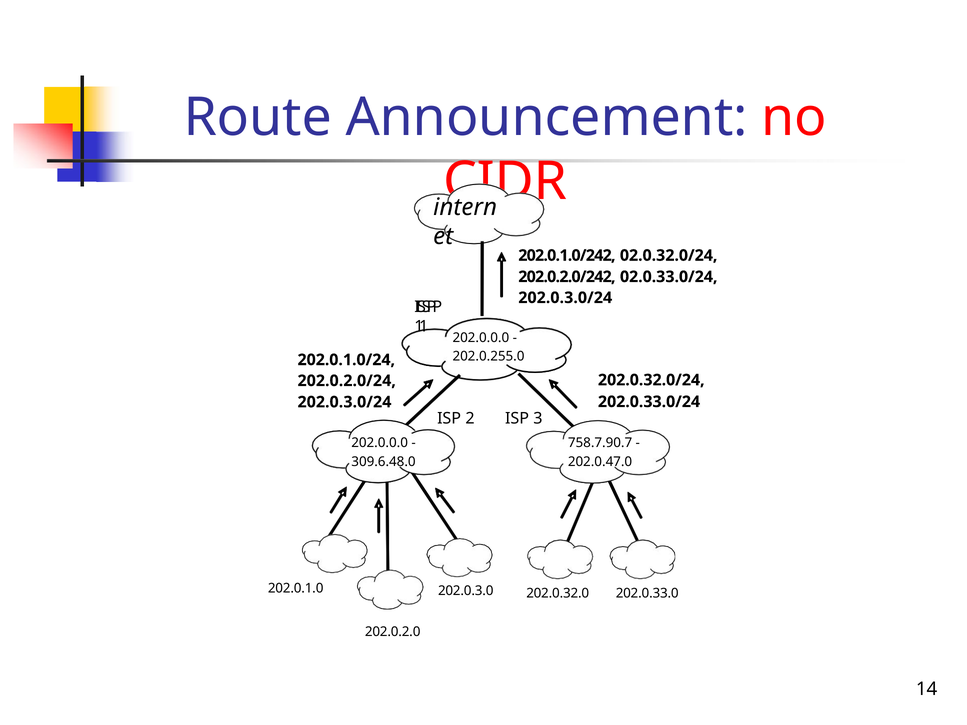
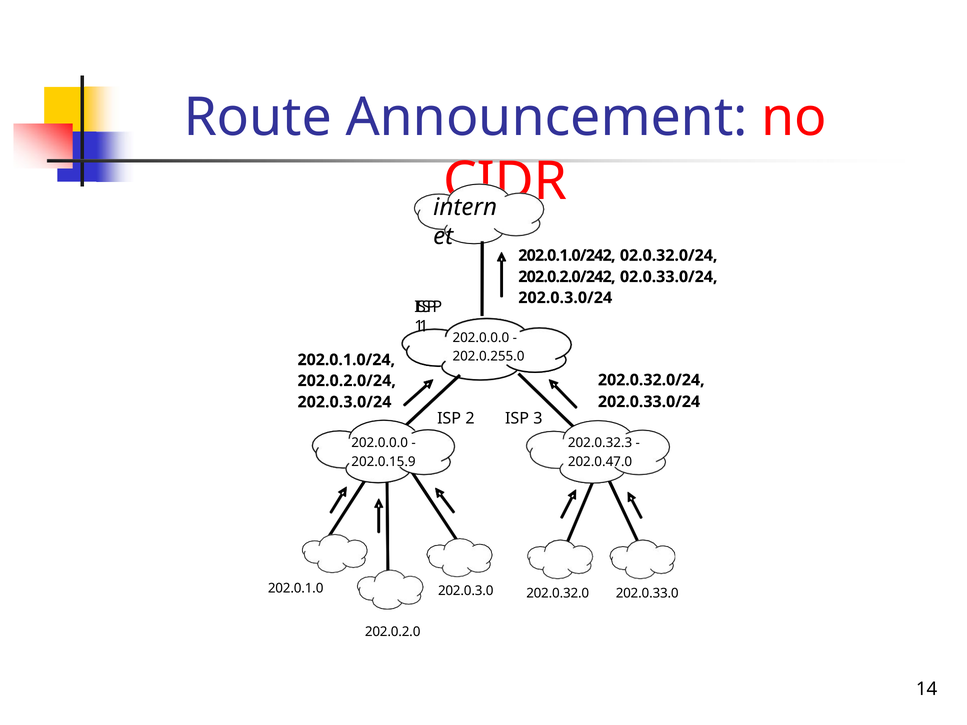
758.7.90.7: 758.7.90.7 -> 202.0.32.3
309.6.48.0: 309.6.48.0 -> 202.0.15.9
